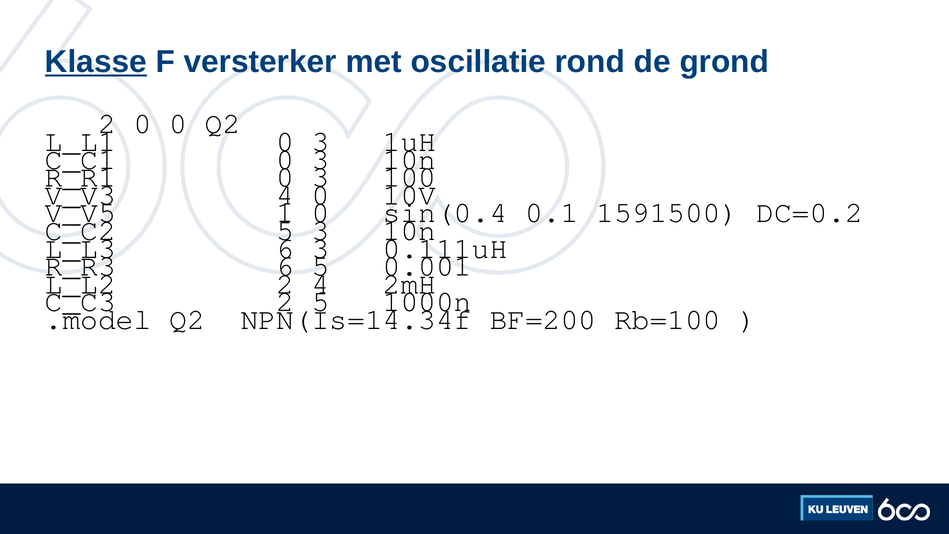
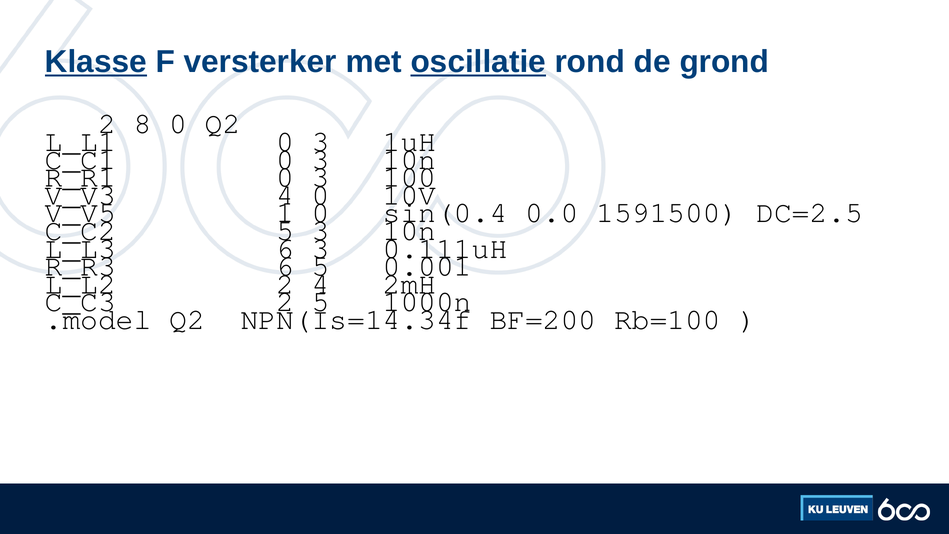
oscillatie underline: none -> present
0 at (143, 124): 0 -> 8
0.1: 0.1 -> 0.0
DC=0.2: DC=0.2 -> DC=2.5
